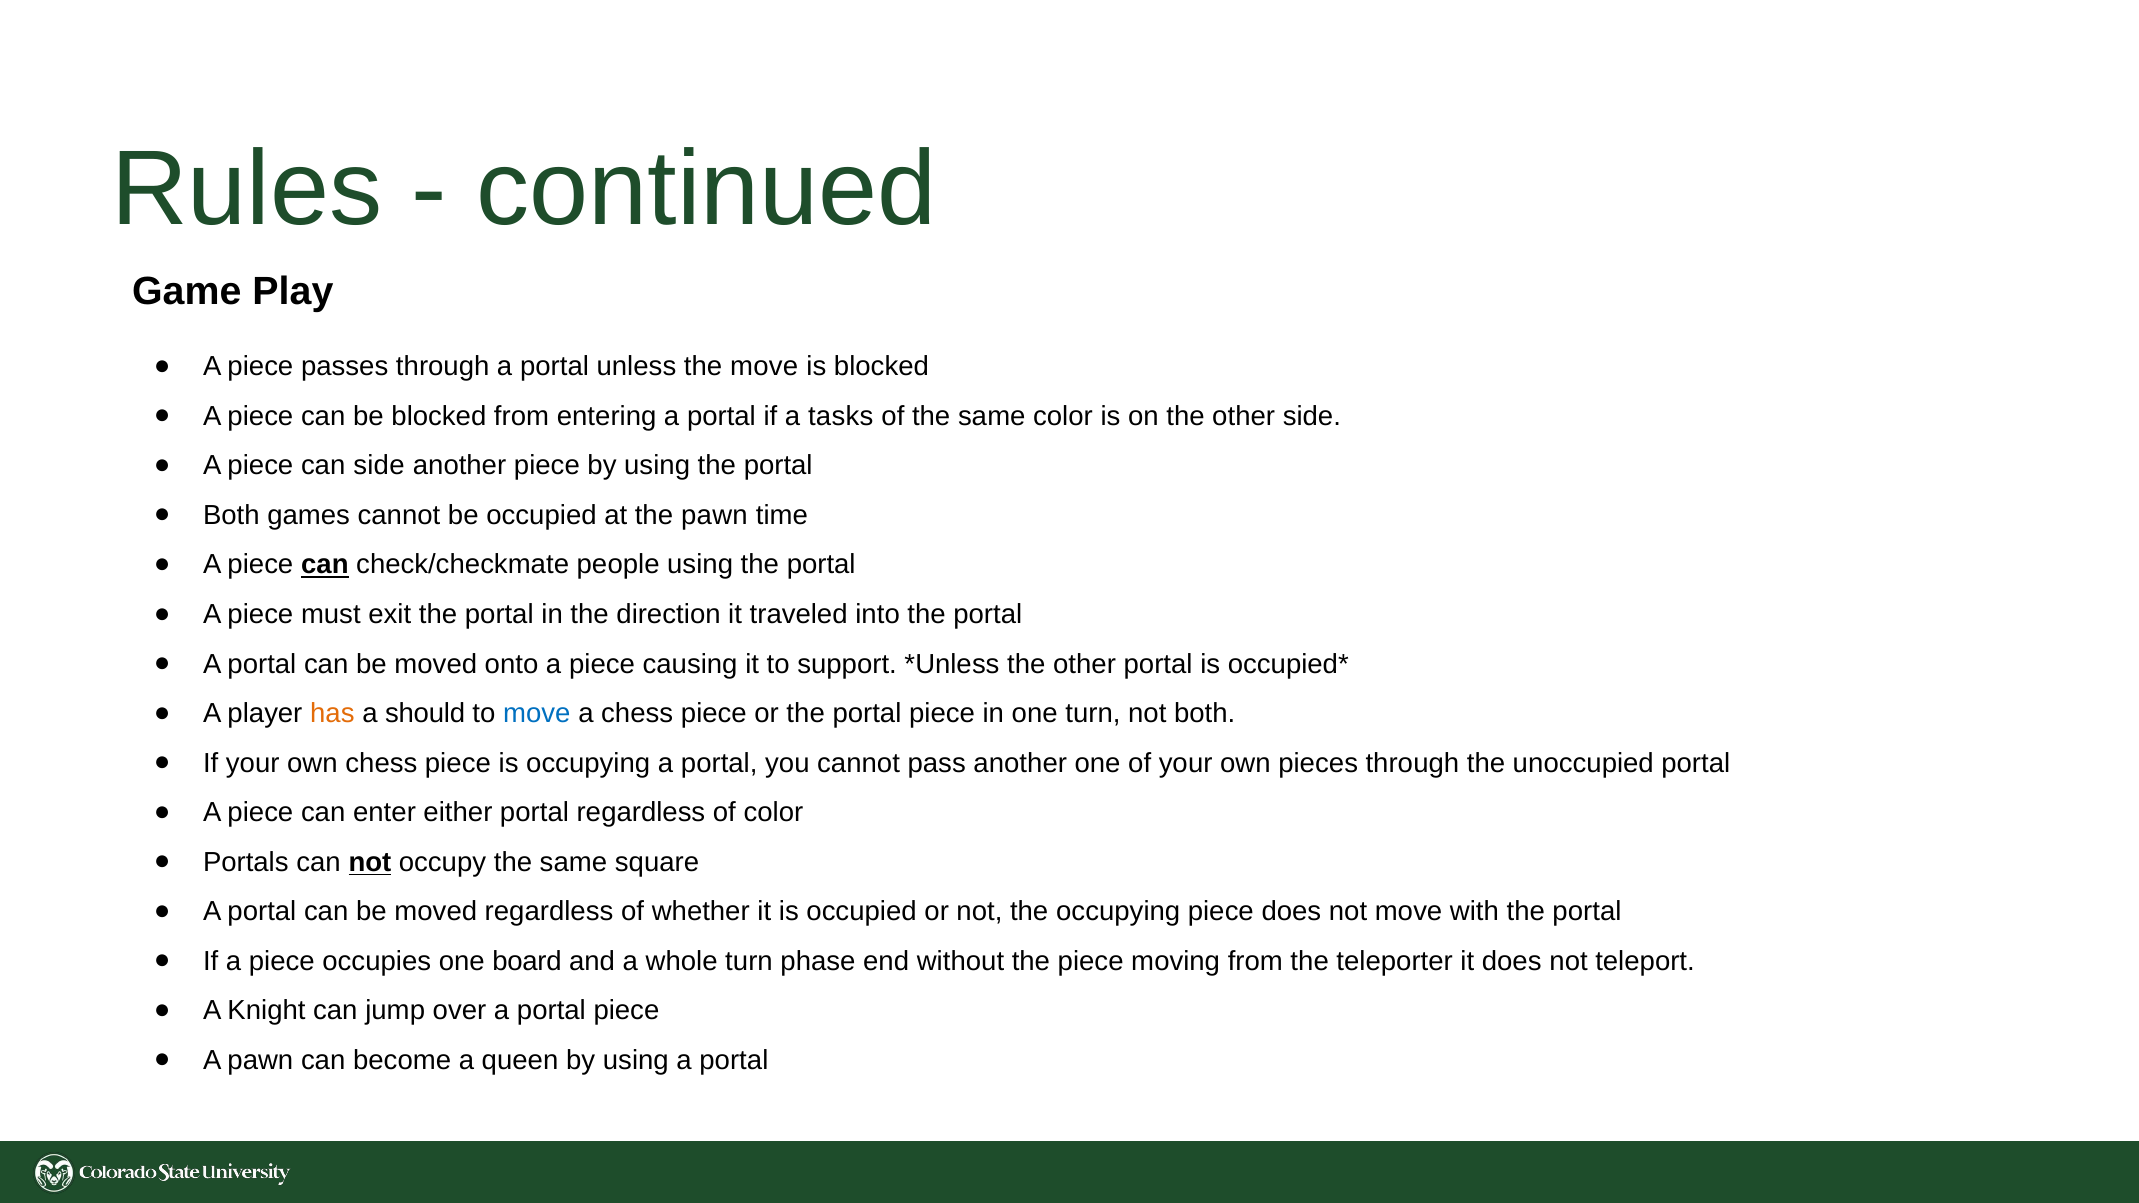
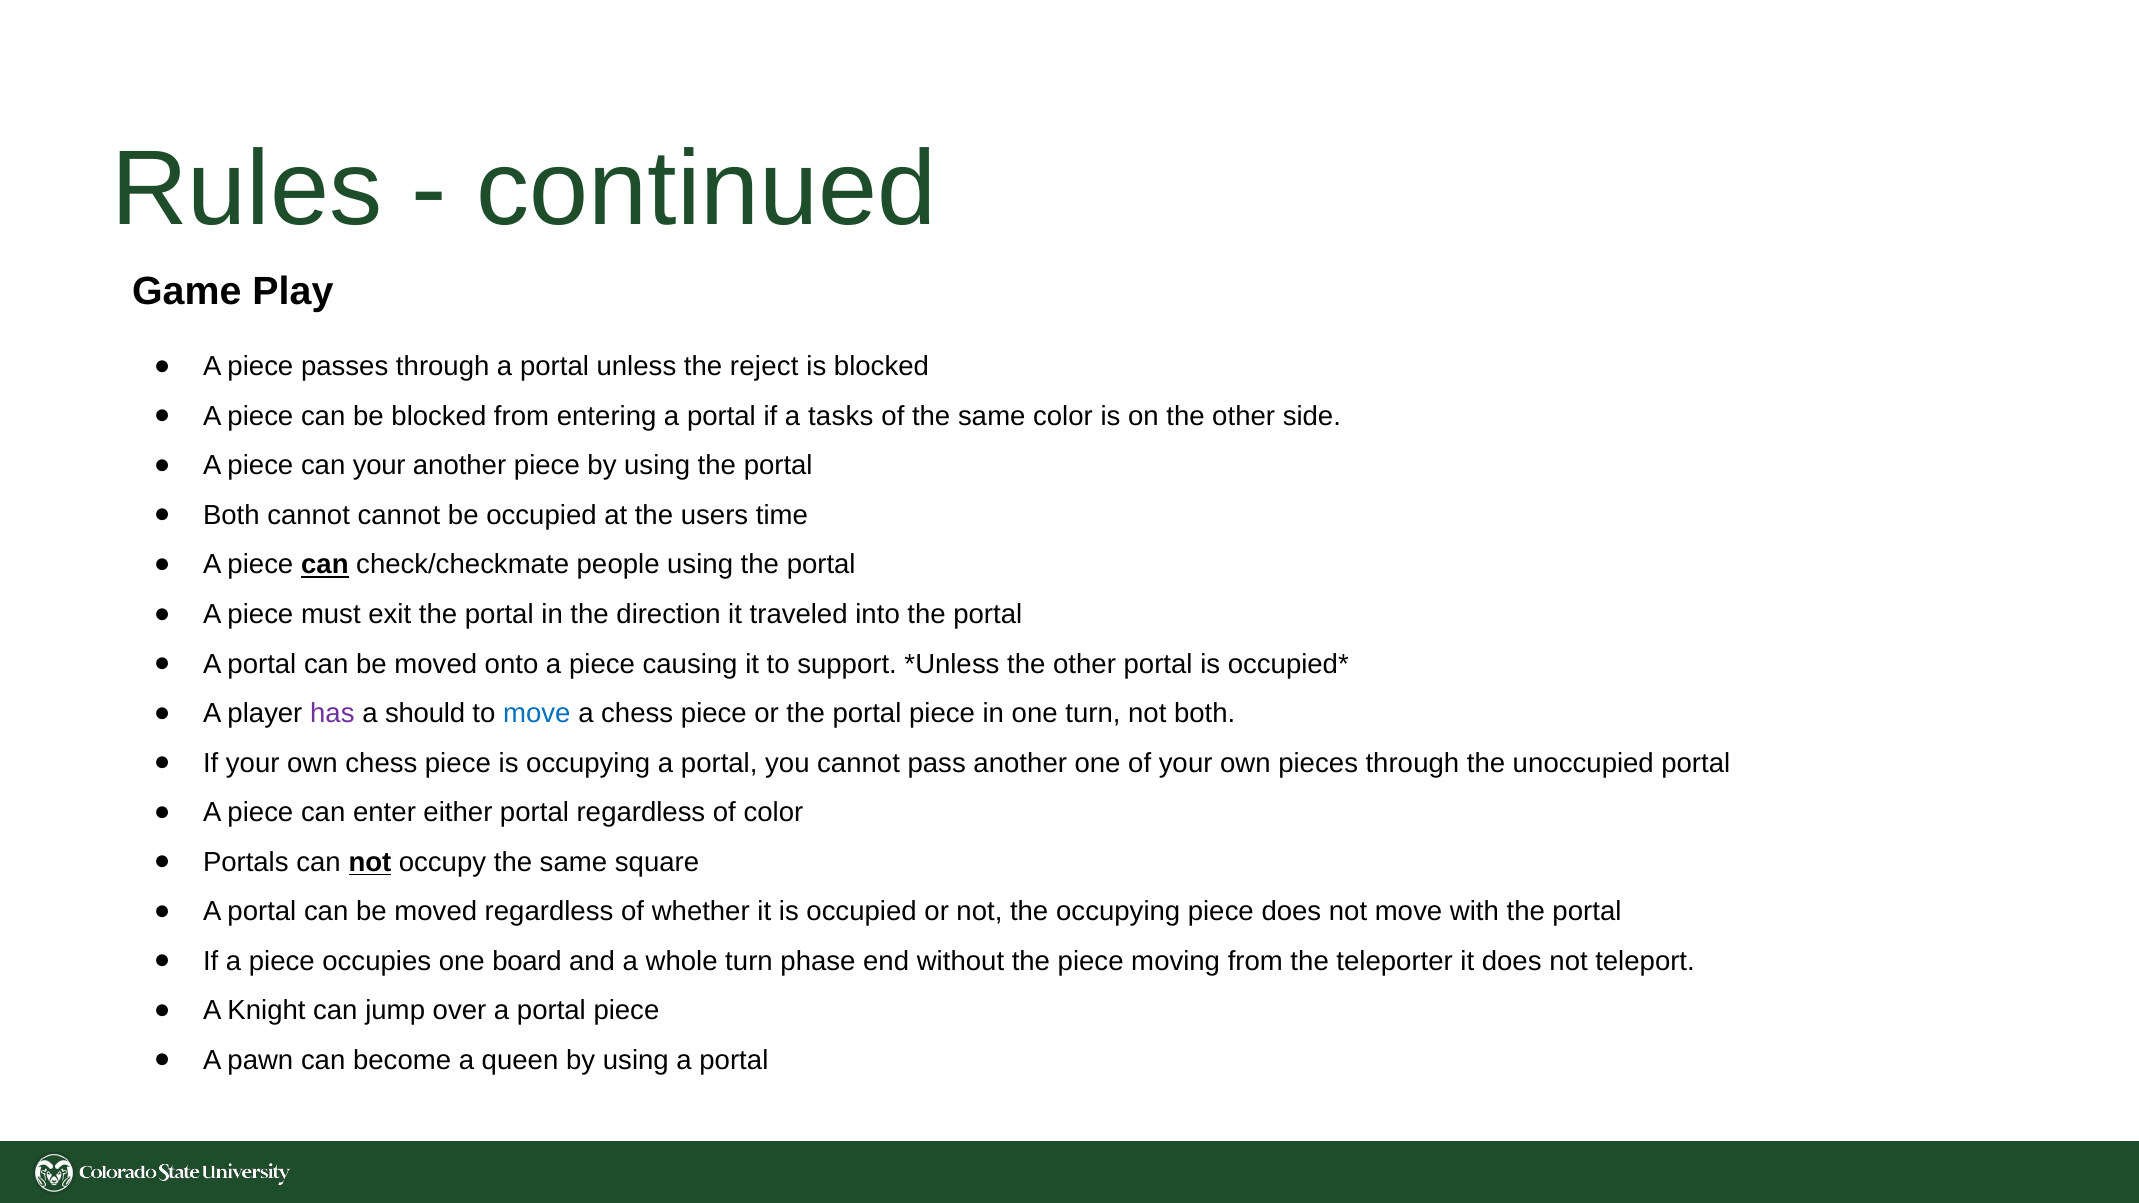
the move: move -> reject
can side: side -> your
Both games: games -> cannot
the pawn: pawn -> users
has colour: orange -> purple
